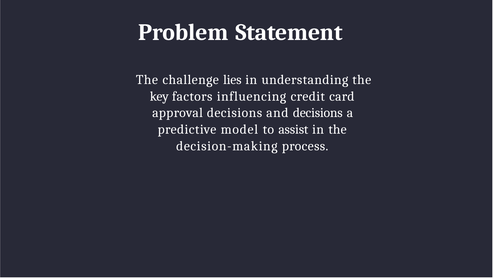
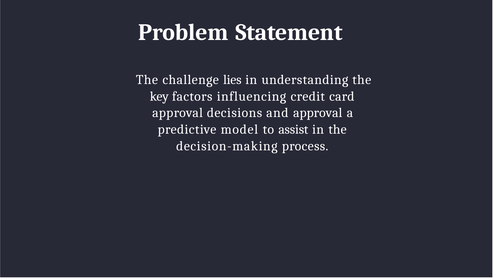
and decisions: decisions -> approval
